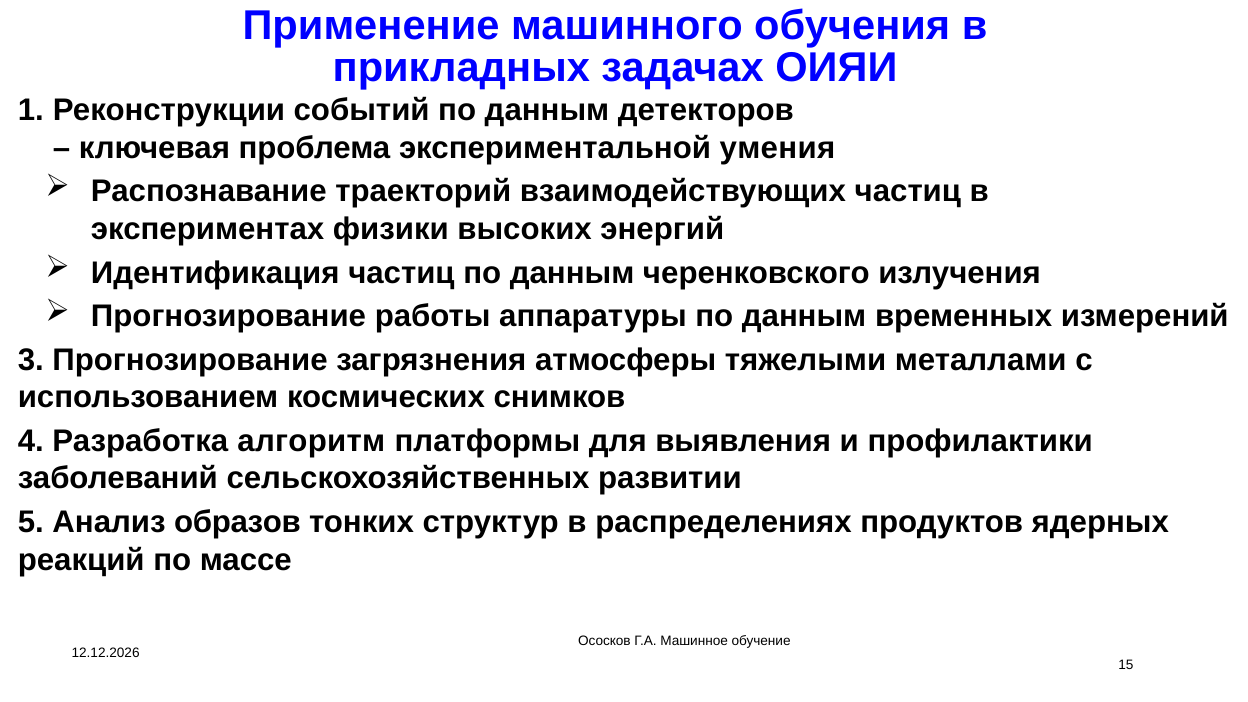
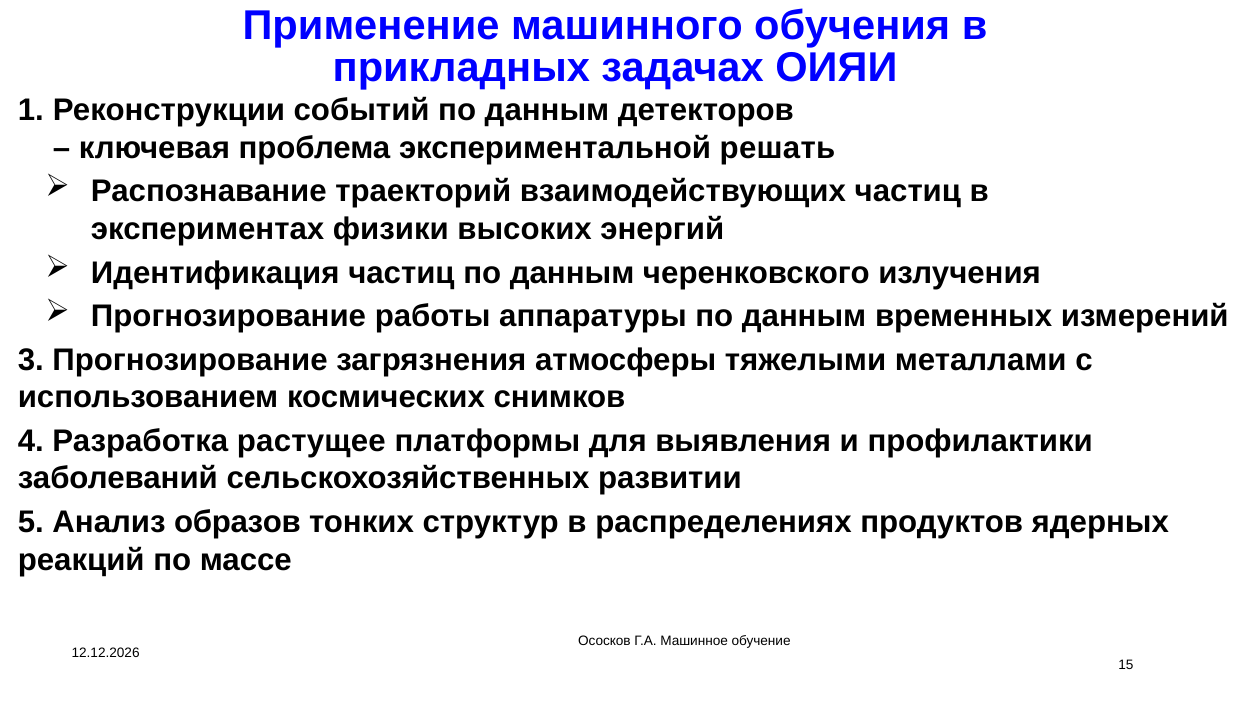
умения: умения -> решать
алгоритм: алгоритм -> растущее
